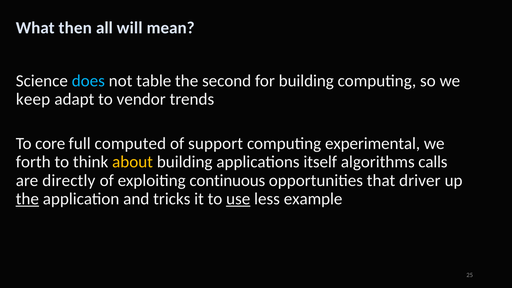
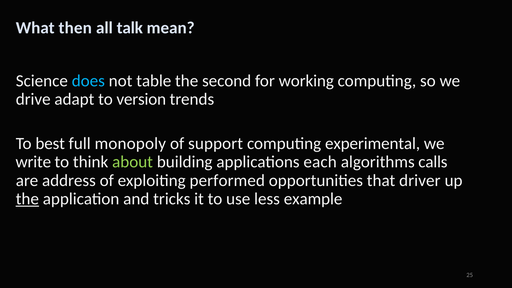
will: will -> talk
for building: building -> working
keep: keep -> drive
vendor: vendor -> version
core: core -> best
computed: computed -> monopoly
forth: forth -> write
about colour: yellow -> light green
itself: itself -> each
directly: directly -> address
continuous: continuous -> performed
use underline: present -> none
